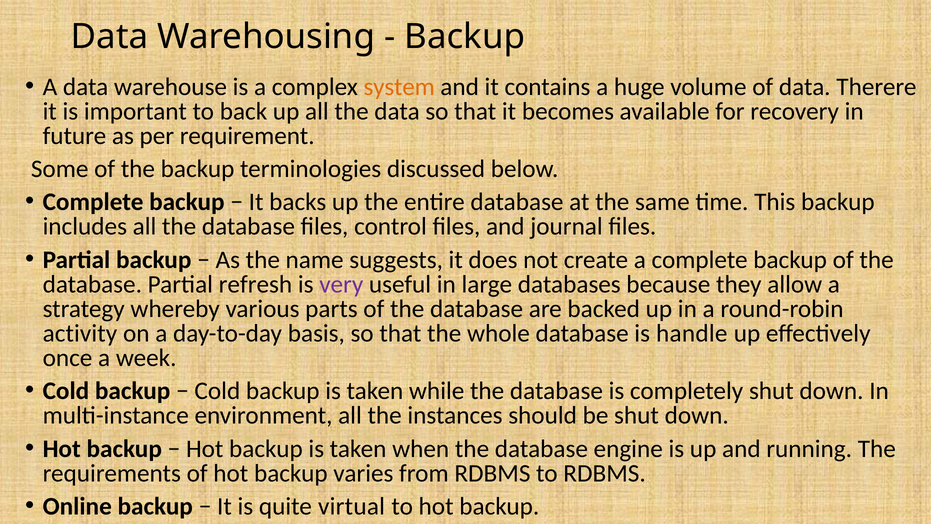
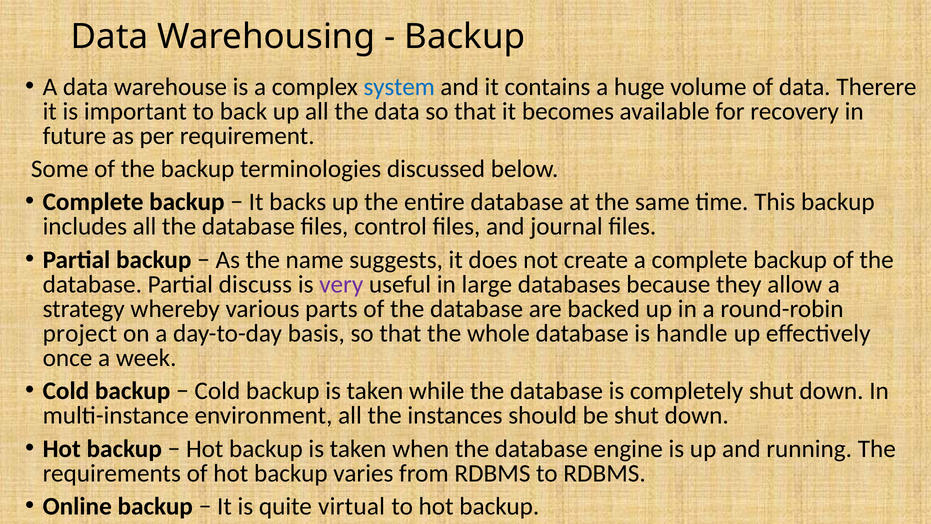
system colour: orange -> blue
refresh: refresh -> discuss
activity: activity -> project
